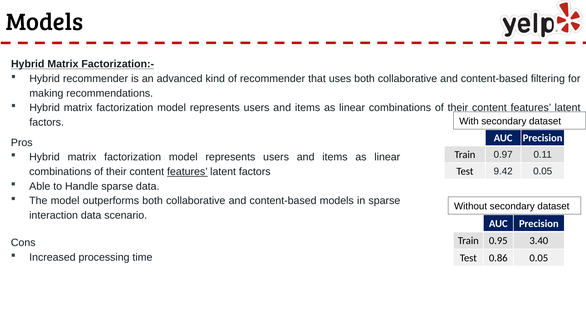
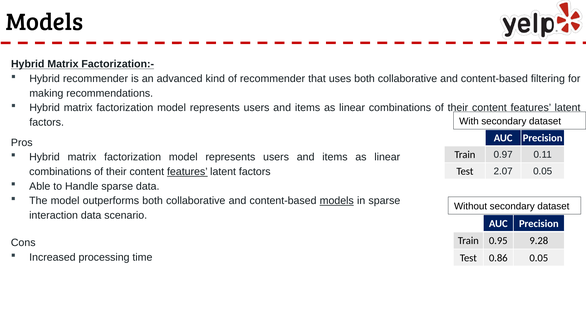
9.42: 9.42 -> 2.07
models at (337, 201) underline: none -> present
3.40: 3.40 -> 9.28
